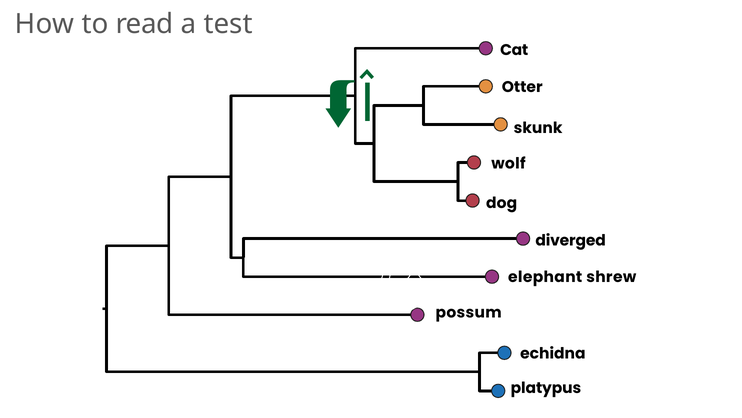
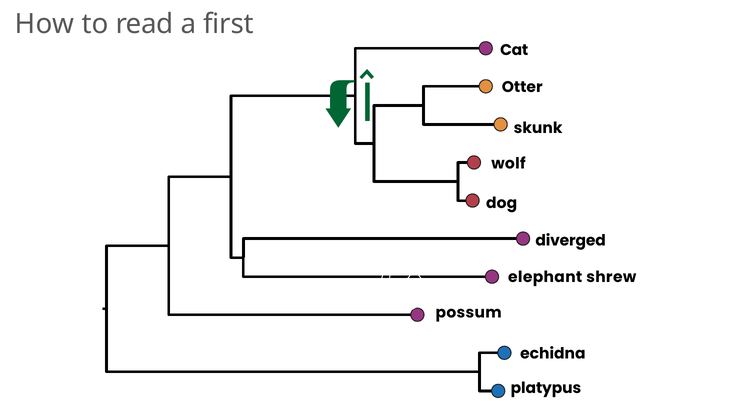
test: test -> first
